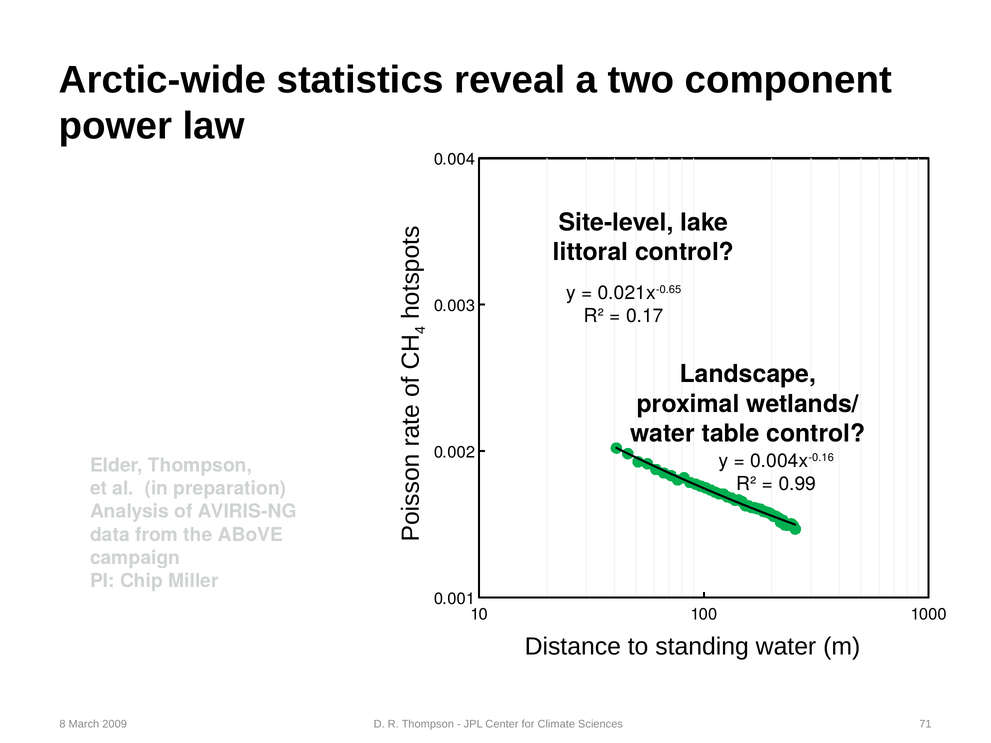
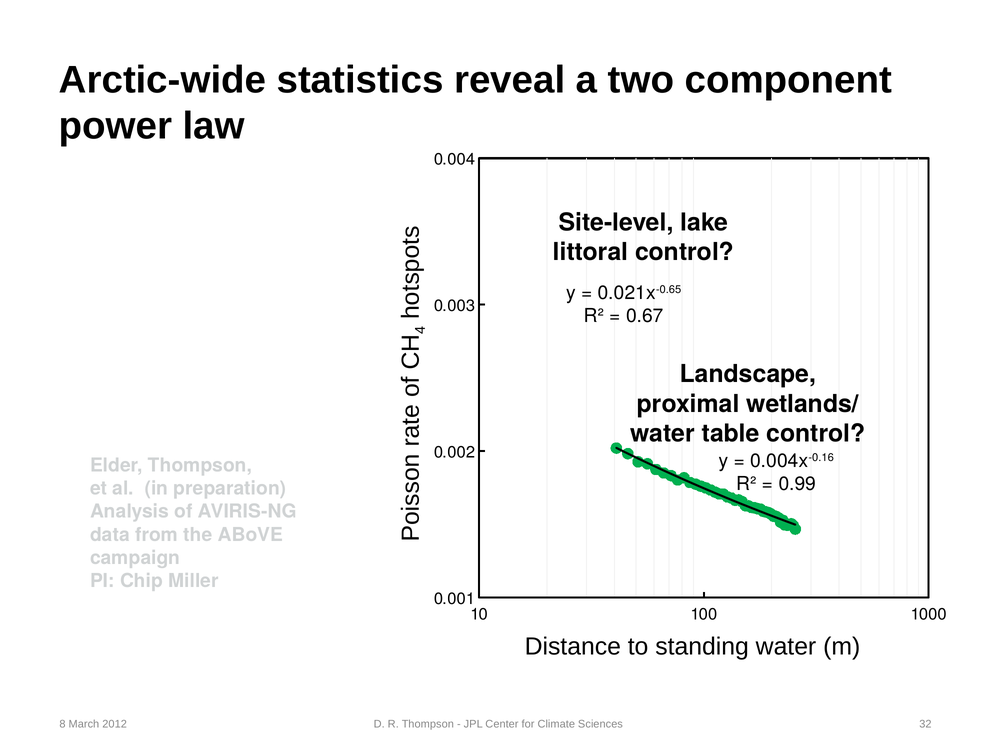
0.17: 0.17 -> 0.67
2009: 2009 -> 2012
71: 71 -> 32
